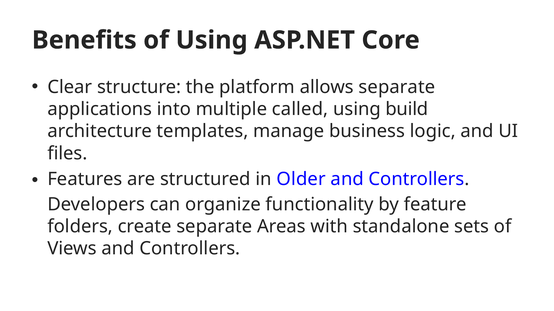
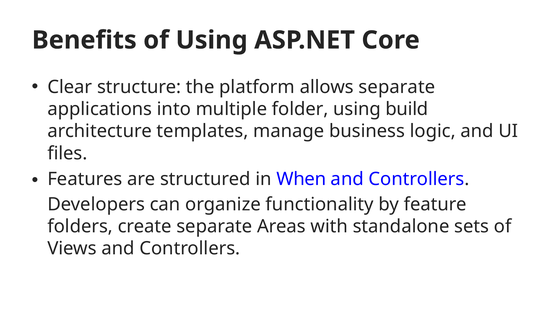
called: called -> folder
Older: Older -> When
